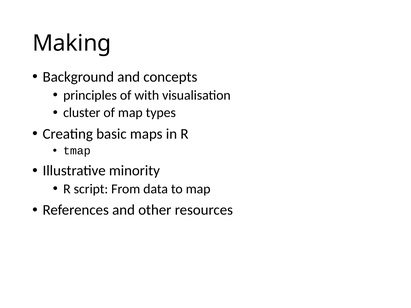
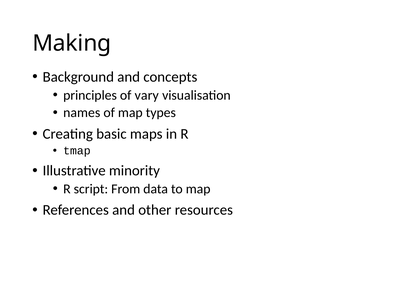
with: with -> vary
cluster: cluster -> names
